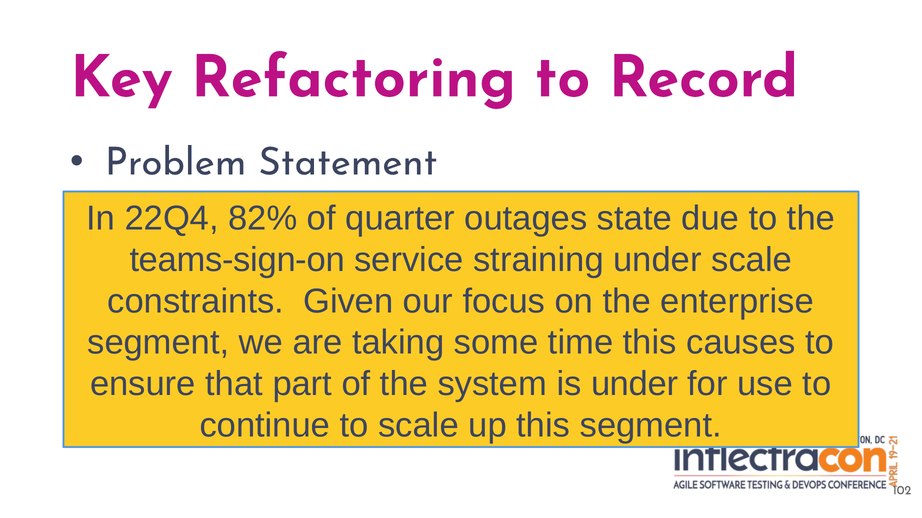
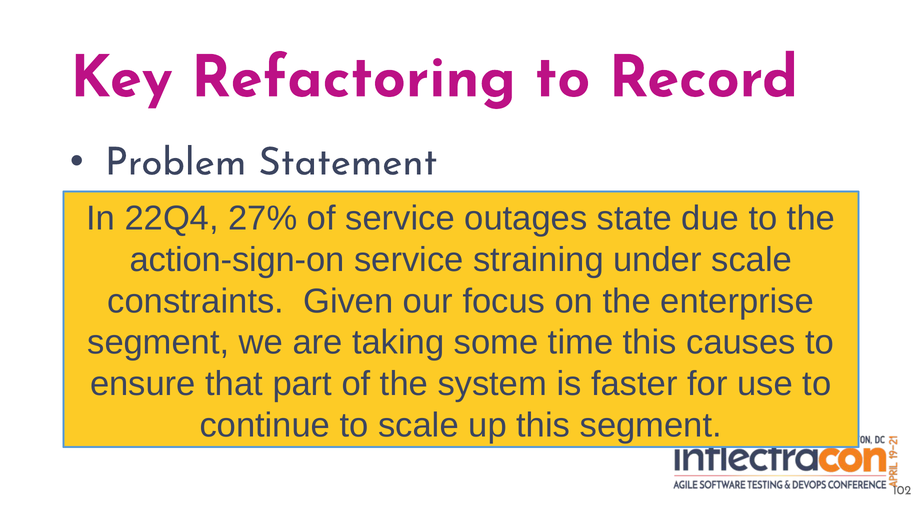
82%: 82% -> 27%
of quarter: quarter -> service
teams-sign-on: teams-sign-on -> action-sign-on
is under: under -> faster
